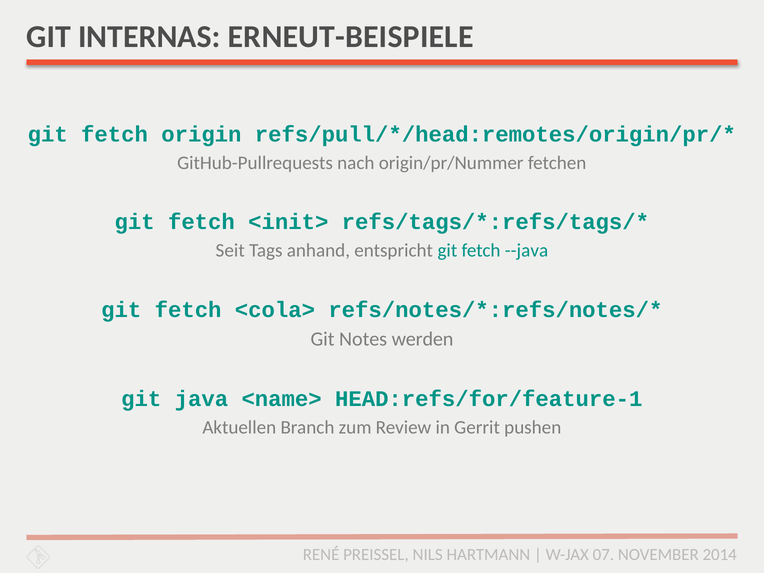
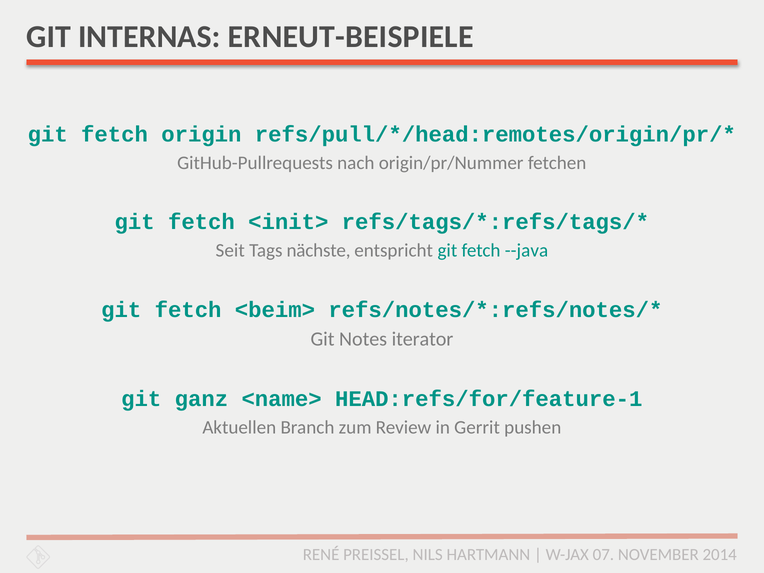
anhand: anhand -> nächste
<cola>: <cola> -> <beim>
werden: werden -> iterator
java: java -> ganz
